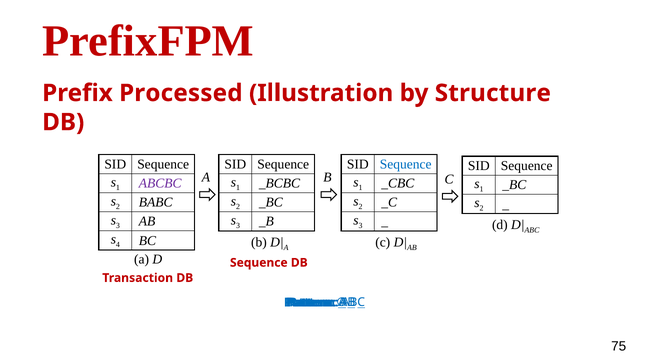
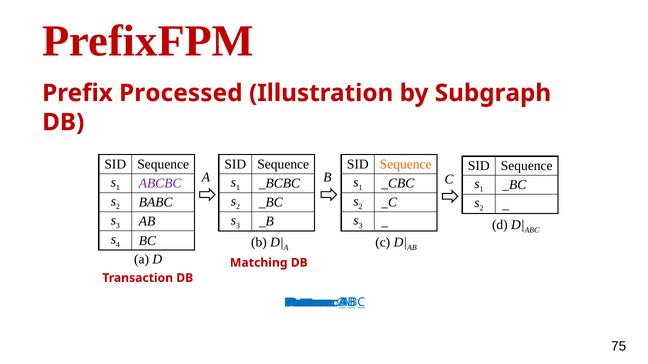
Structure: Structure -> Subgraph
Sequence at (406, 164) colour: blue -> orange
Sequence at (259, 263): Sequence -> Matching
